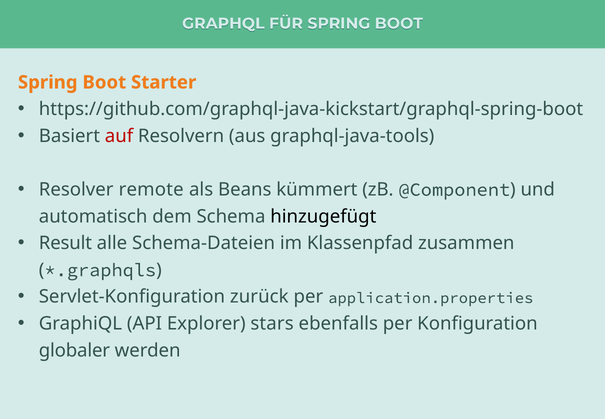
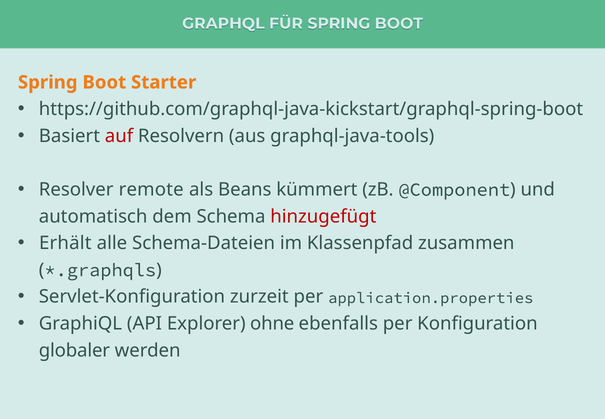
hinzugefügt colour: black -> red
Result: Result -> Erhält
zurück: zurück -> zurzeit
stars: stars -> ohne
